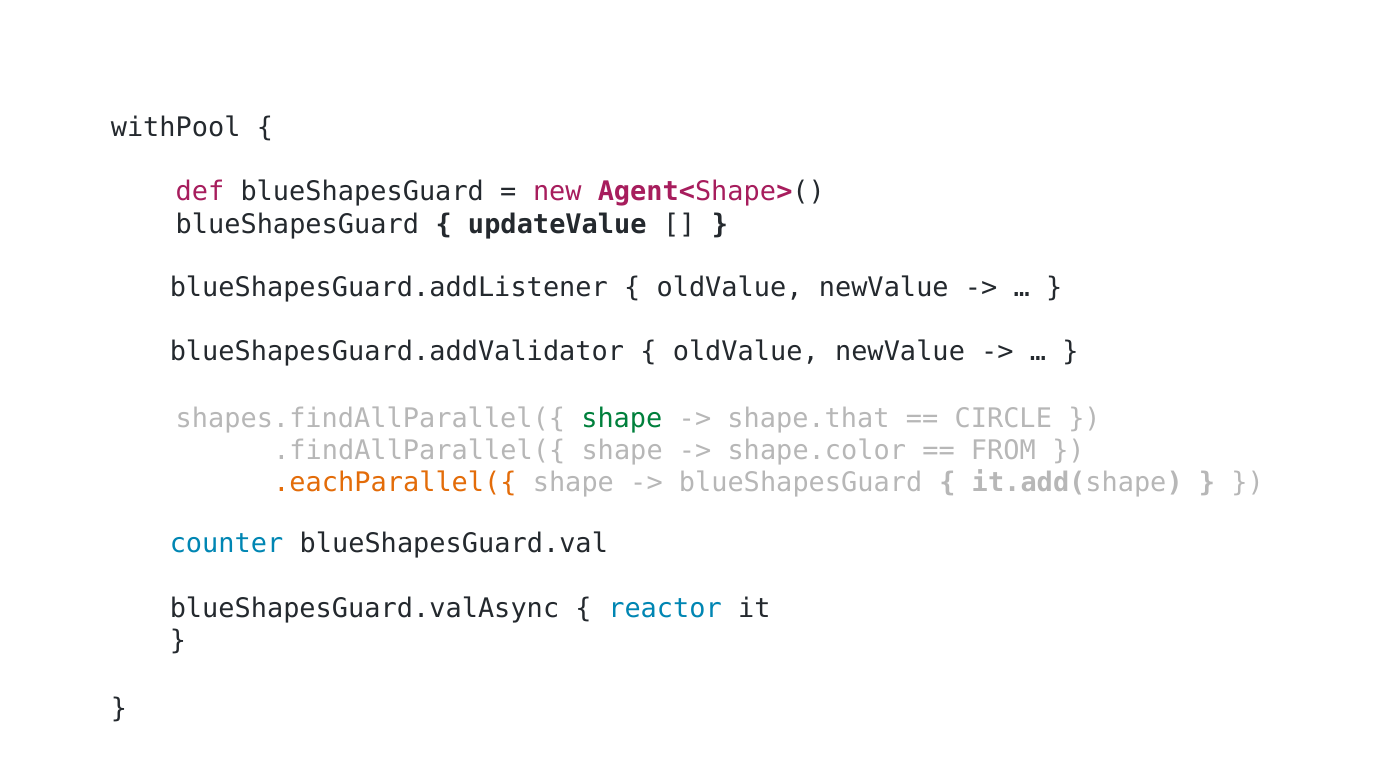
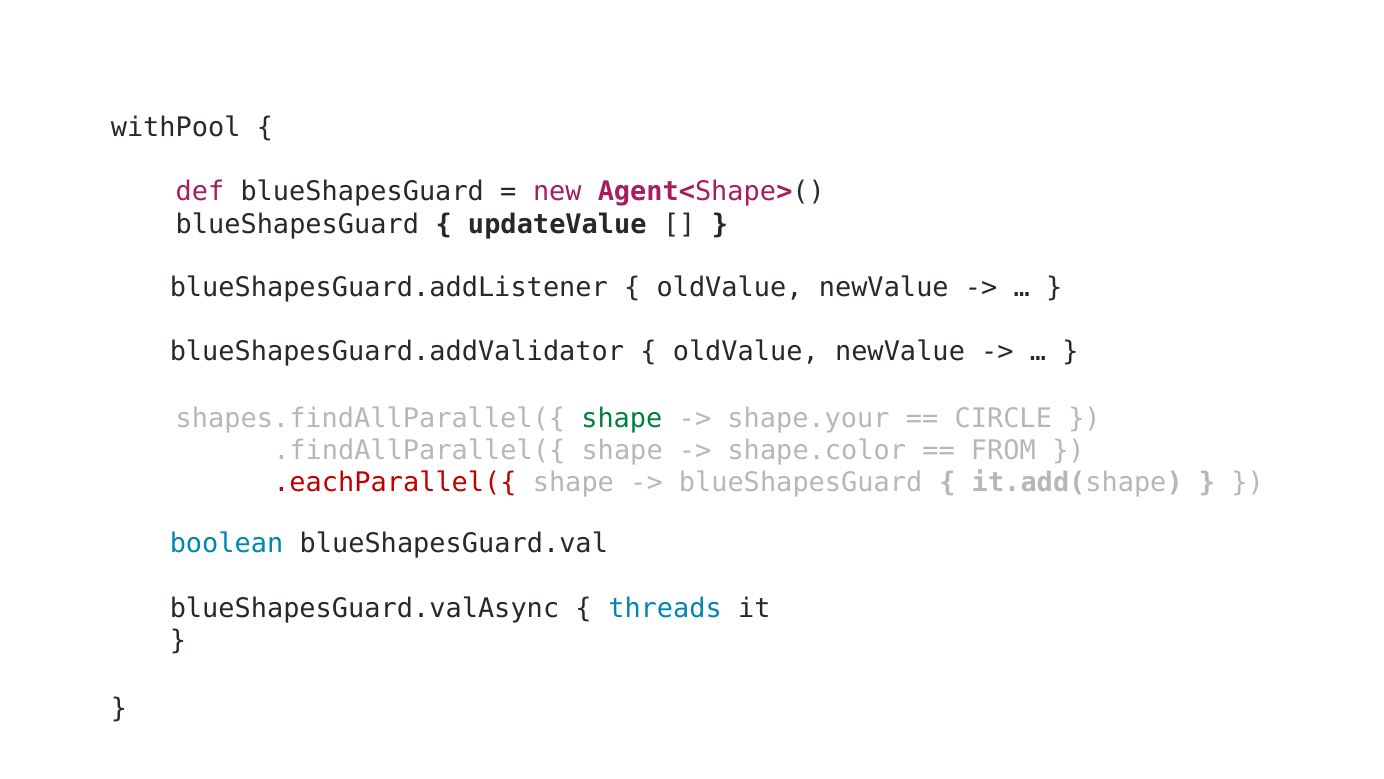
shape.that: shape.that -> shape.your
.eachParallel({ colour: orange -> red
counter: counter -> boolean
reactor: reactor -> threads
